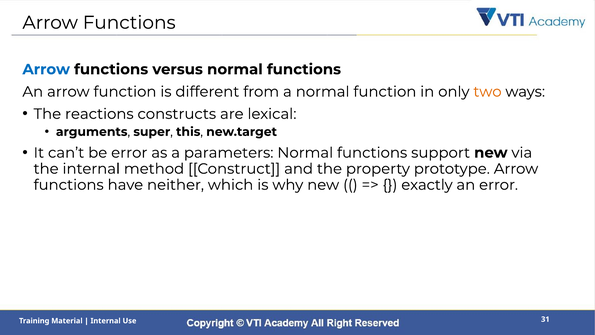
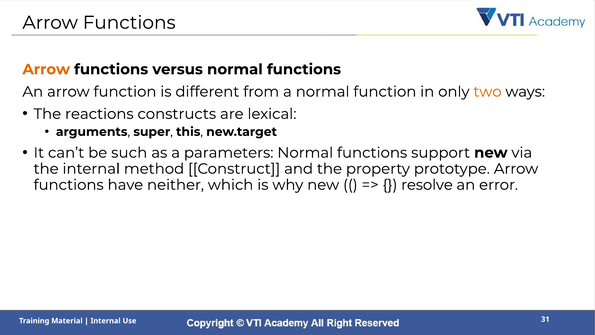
Arrow at (46, 69) colour: blue -> orange
be error: error -> such
exactly: exactly -> resolve
